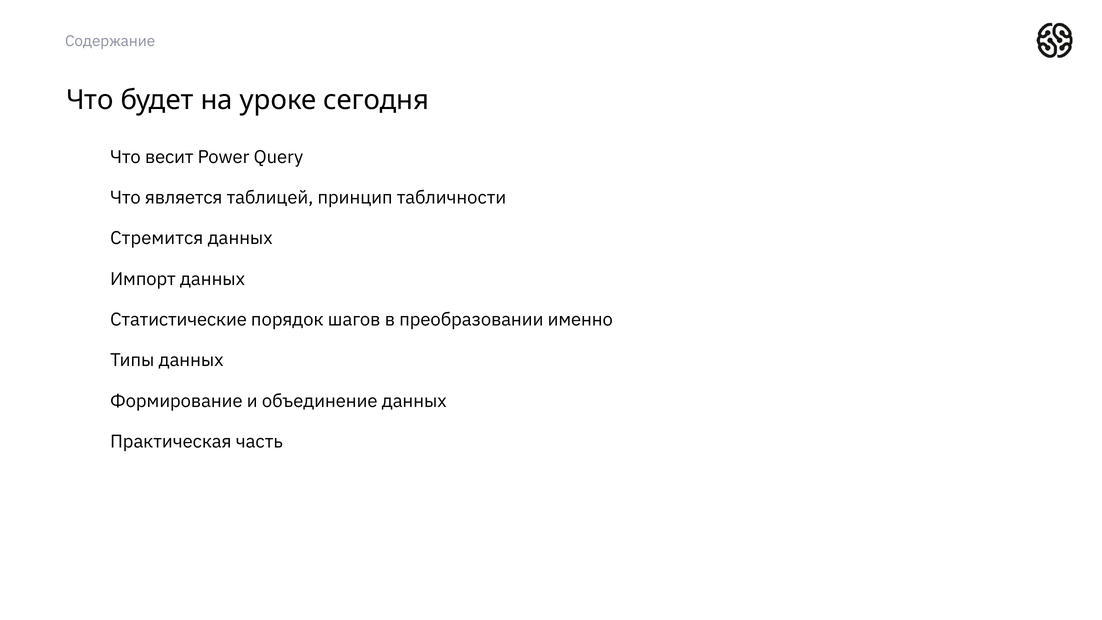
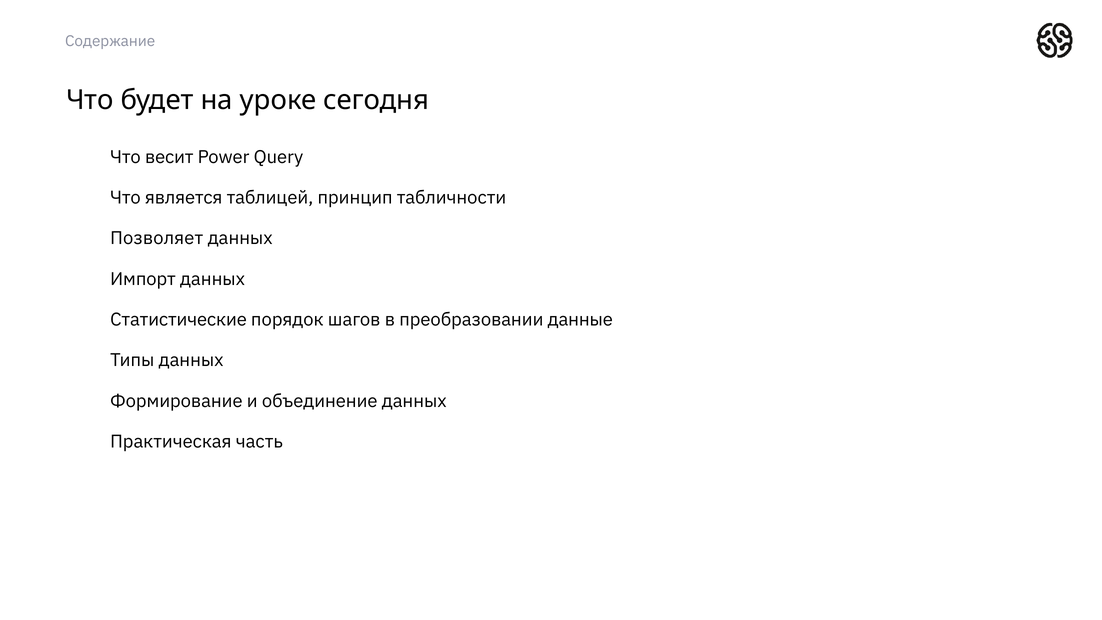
Стремится: Стремится -> Позволяет
именно: именно -> данные
